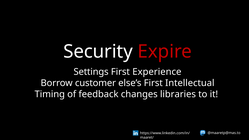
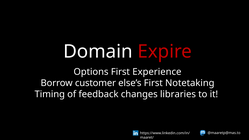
Security: Security -> Domain
Settings: Settings -> Options
Intellectual: Intellectual -> Notetaking
